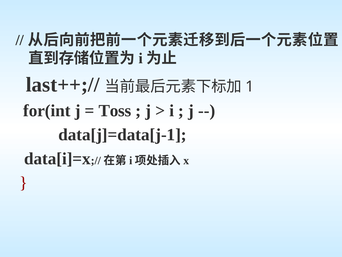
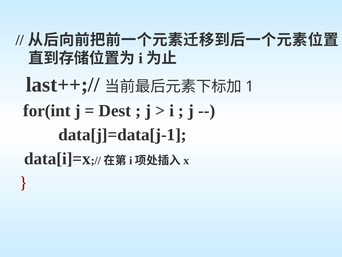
Toss: Toss -> Dest
